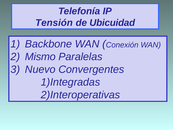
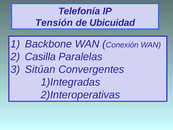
Mismo: Mismo -> Casilla
Nuevo: Nuevo -> Sitúan
